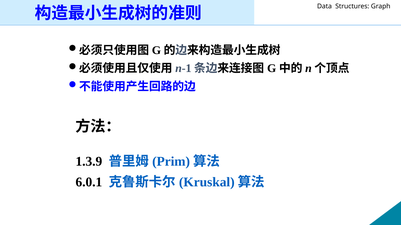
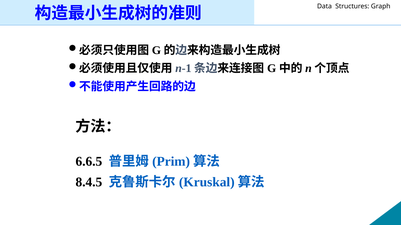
1.3.9: 1.3.9 -> 6.6.5
6.0.1: 6.0.1 -> 8.4.5
